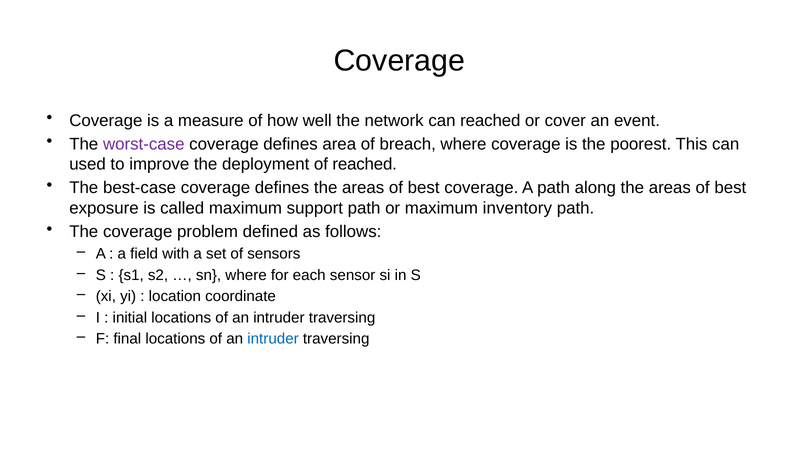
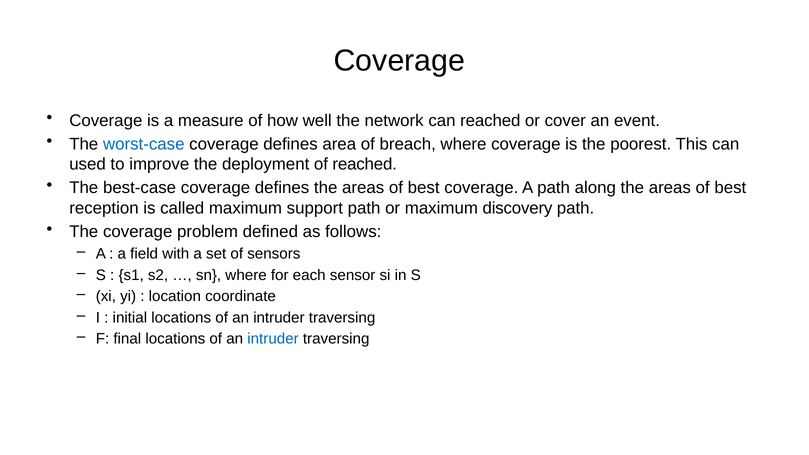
worst-case colour: purple -> blue
exposure: exposure -> reception
inventory: inventory -> discovery
